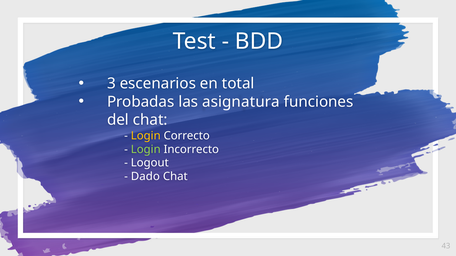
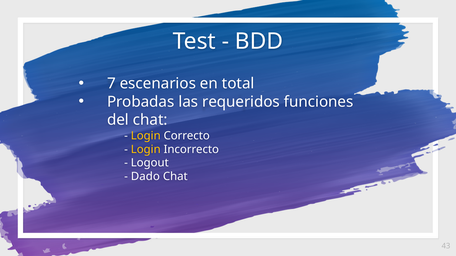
3: 3 -> 7
asignatura: asignatura -> requeridos
Login at (146, 150) colour: light green -> yellow
